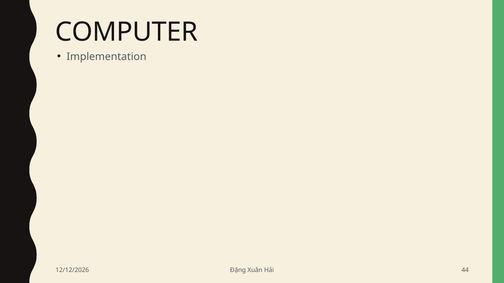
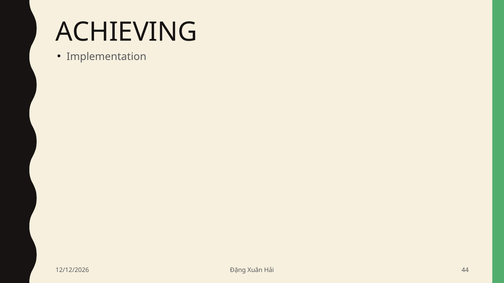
COMPUTER: COMPUTER -> ACHIEVING
